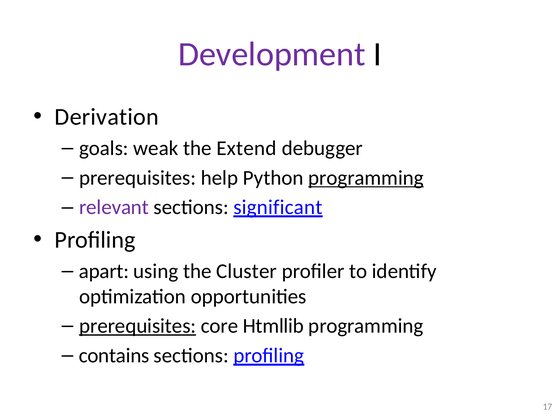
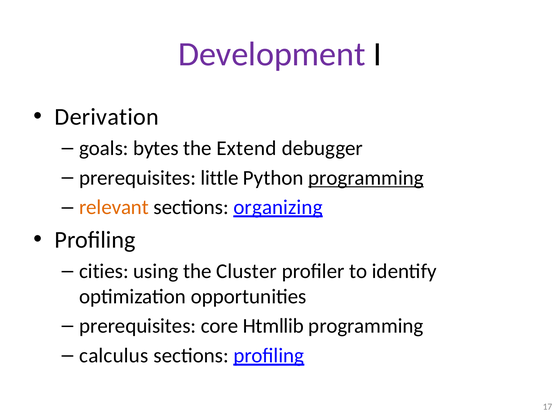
weak: weak -> bytes
help: help -> little
relevant colour: purple -> orange
significant: significant -> organizing
apart: apart -> cities
prerequisites at (138, 326) underline: present -> none
contains: contains -> calculus
